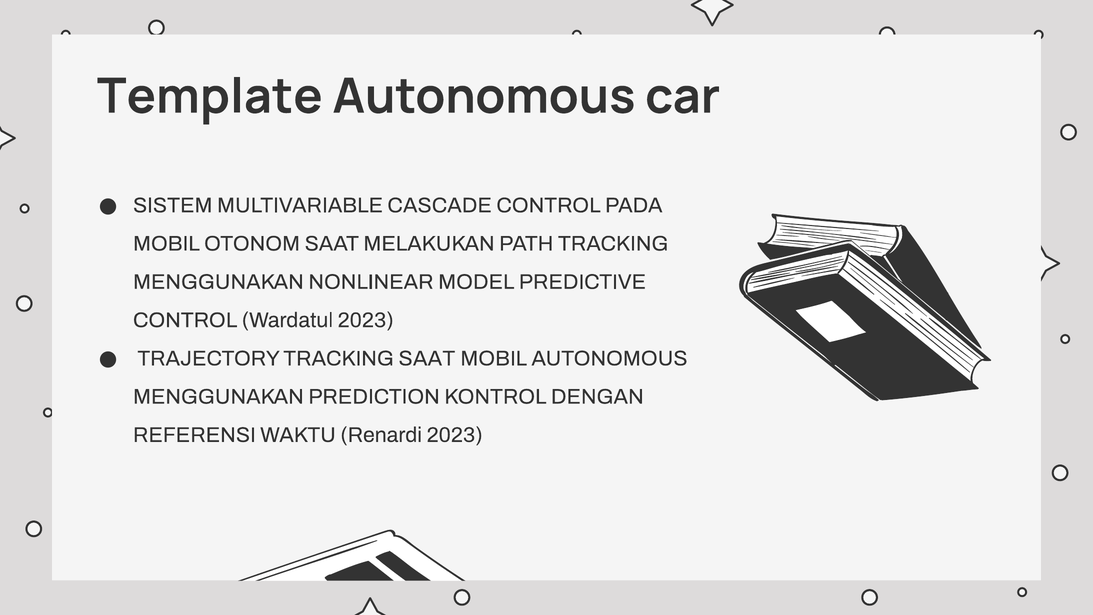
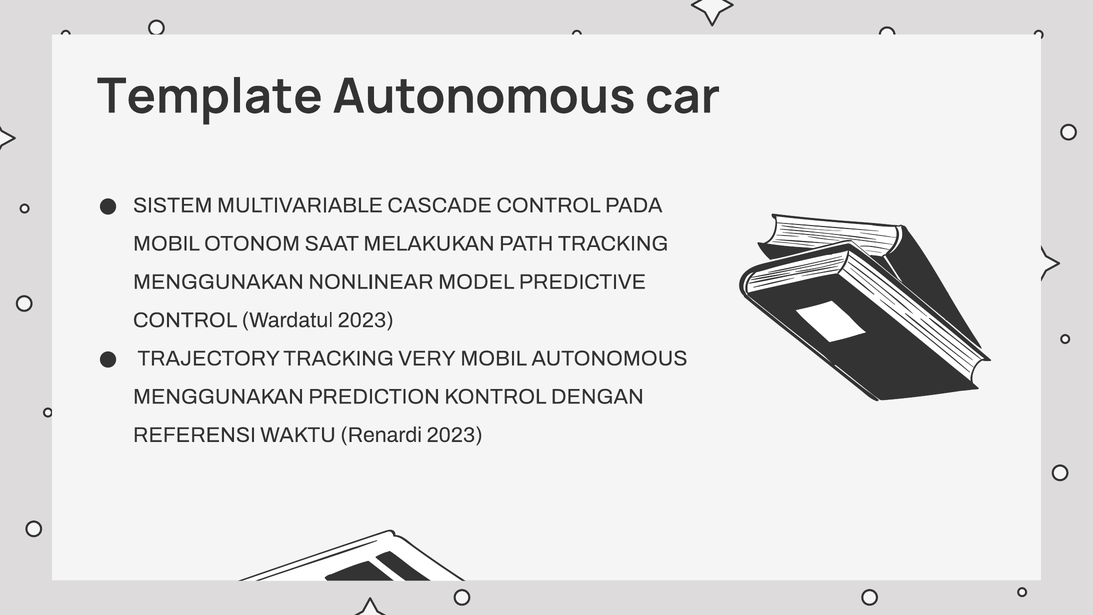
TRACKING SAAT: SAAT -> VERY
